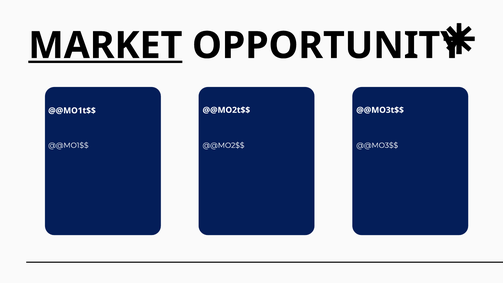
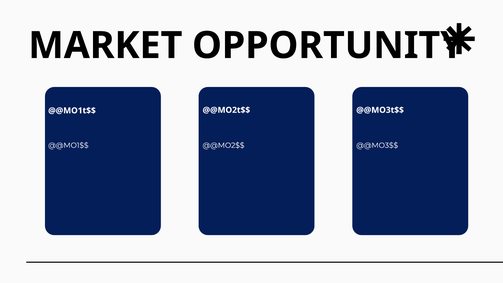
MARKET underline: present -> none
